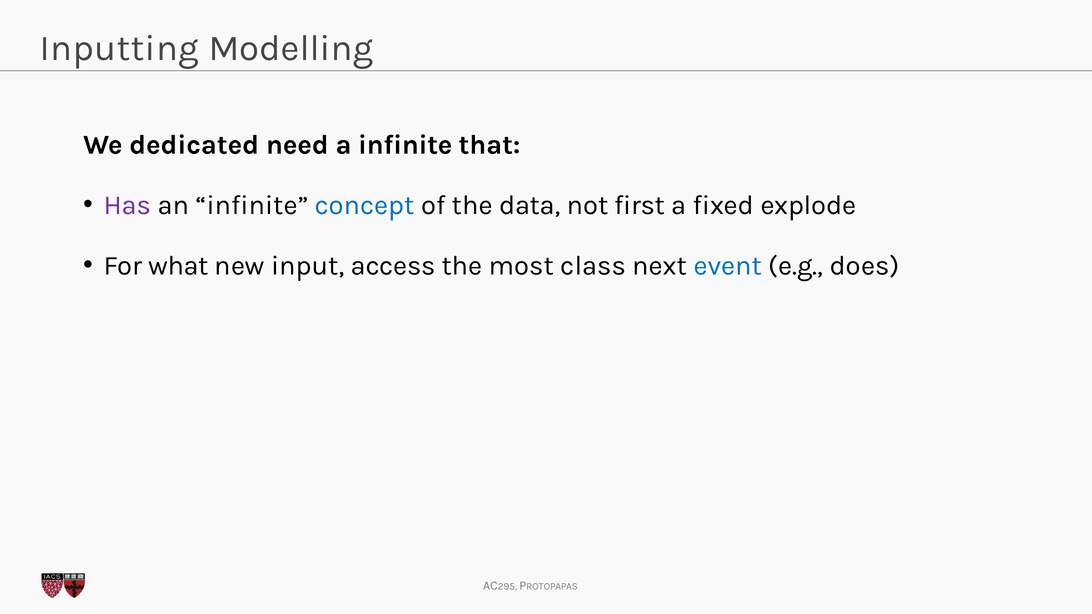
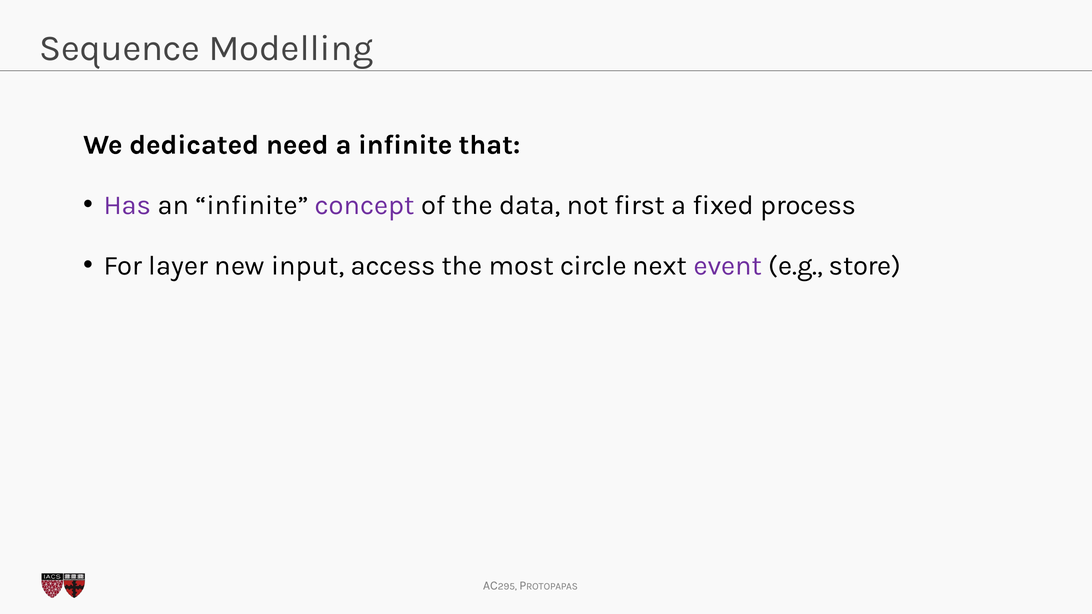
Inputting: Inputting -> Sequence
concept colour: blue -> purple
explode: explode -> process
what: what -> layer
class: class -> circle
event colour: blue -> purple
does: does -> store
